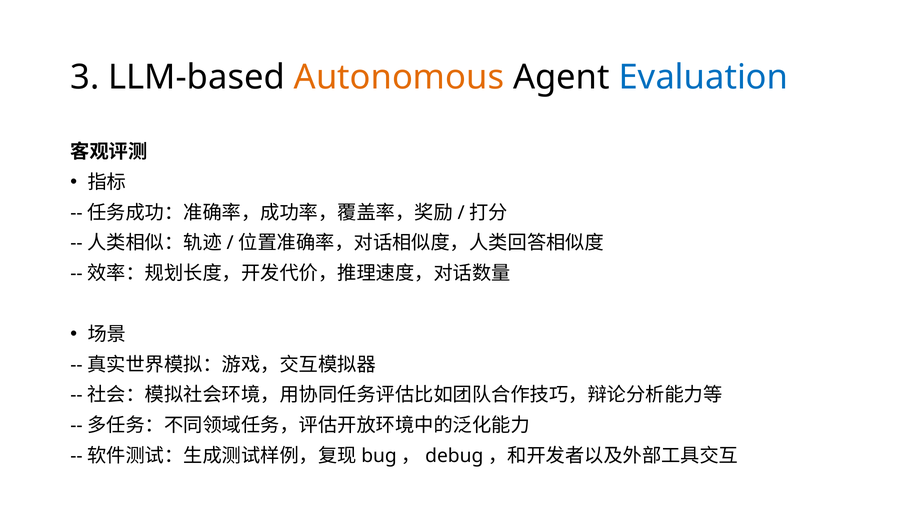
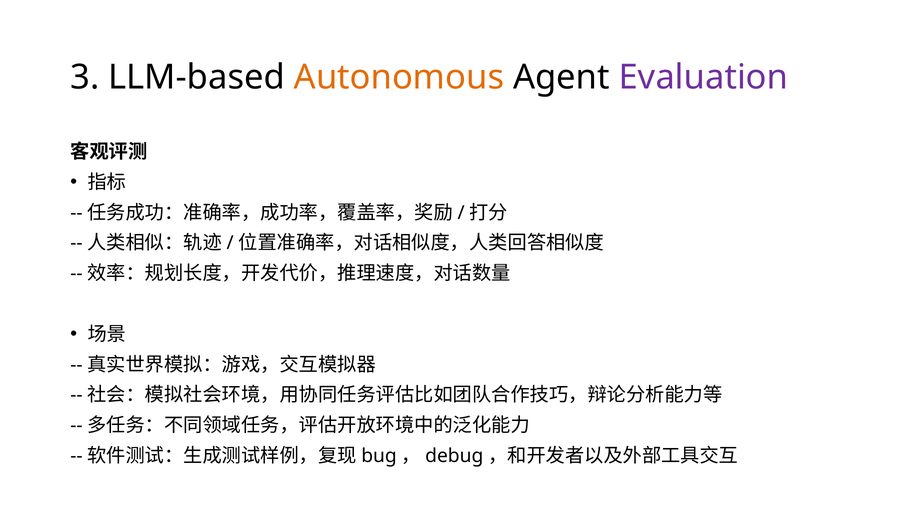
Evaluation colour: blue -> purple
